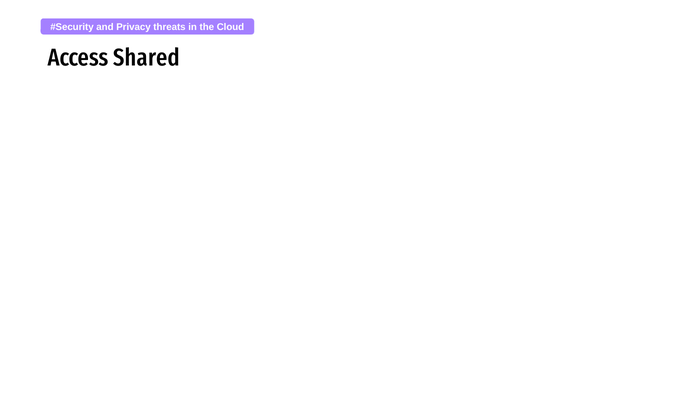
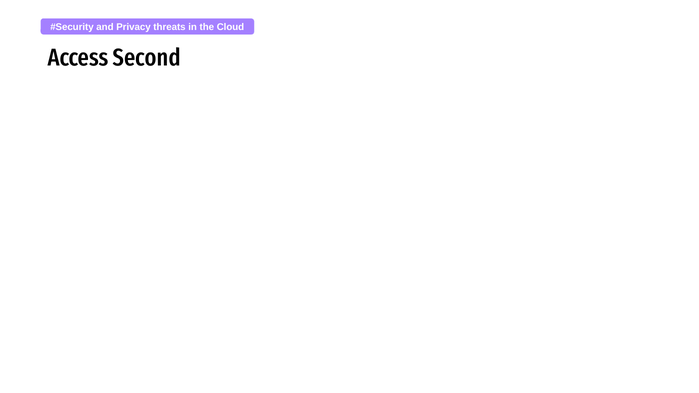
Shared: Shared -> Second
